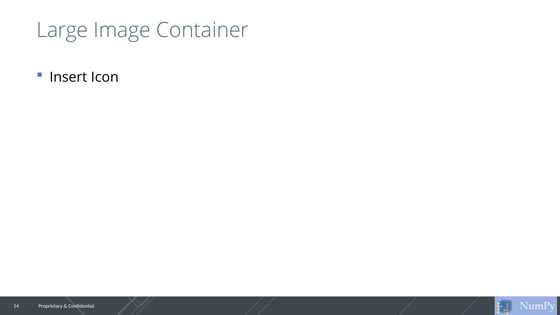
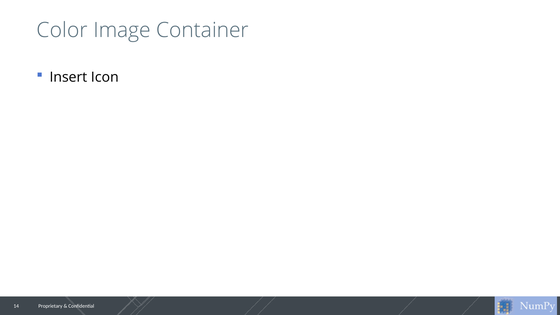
Large: Large -> Color
